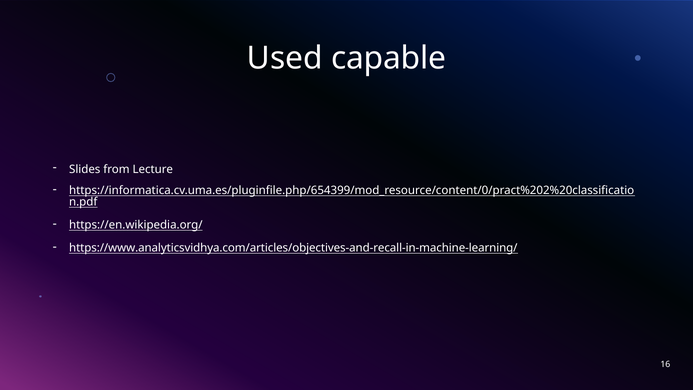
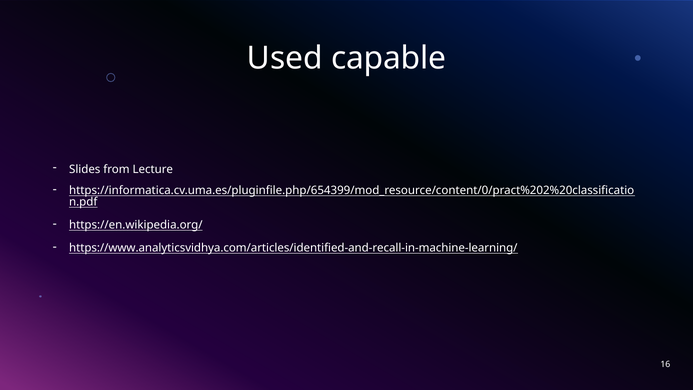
https://www.analyticsvidhya.com/articles/objectives-and-recall-in-machine-learning/: https://www.analyticsvidhya.com/articles/objectives-and-recall-in-machine-learning/ -> https://www.analyticsvidhya.com/articles/identified-and-recall-in-machine-learning/
